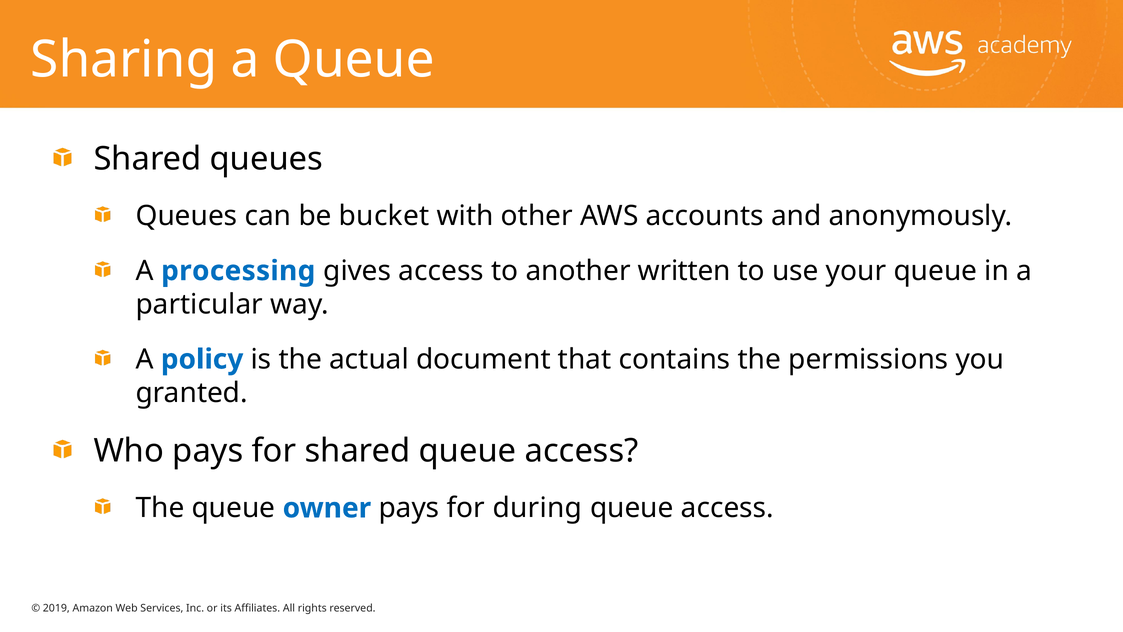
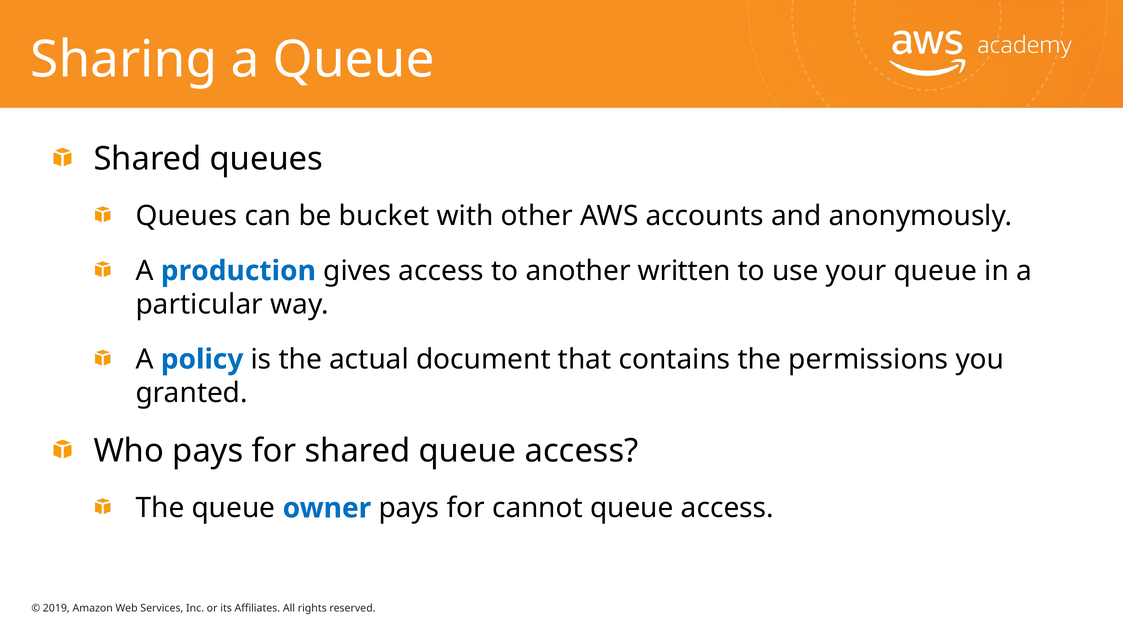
processing: processing -> production
during: during -> cannot
